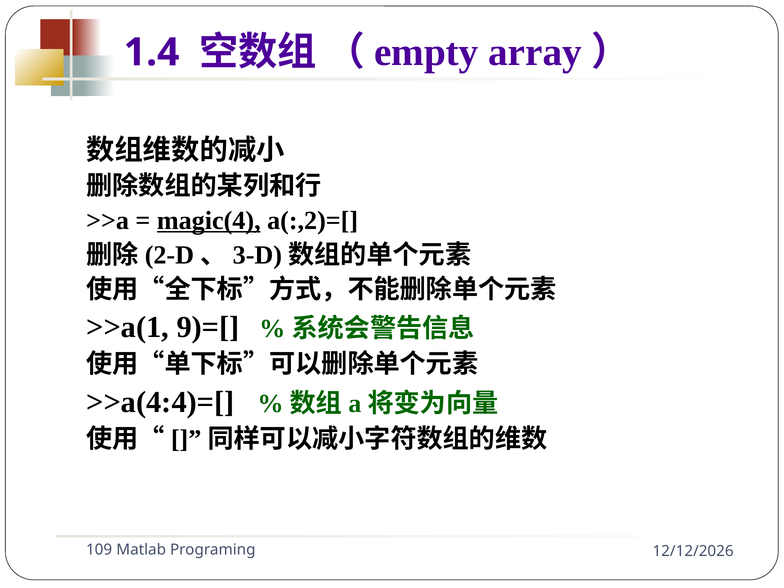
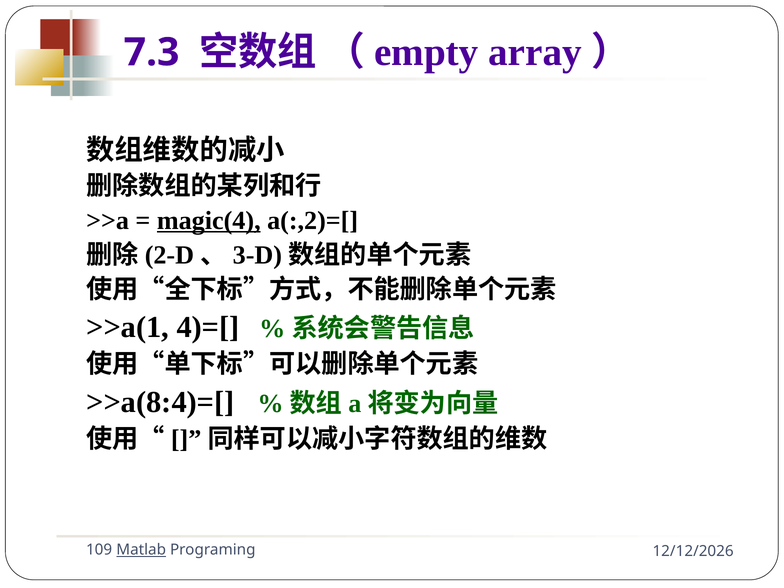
1.4: 1.4 -> 7.3
9)=[: 9)=[ -> 4)=[
>>a(4:4)=[: >>a(4:4)=[ -> >>a(8:4)=[
Matlab underline: none -> present
